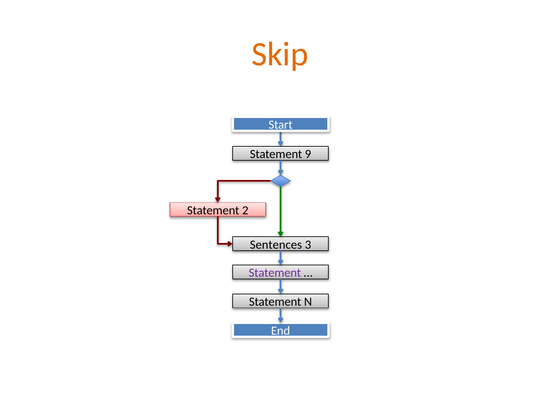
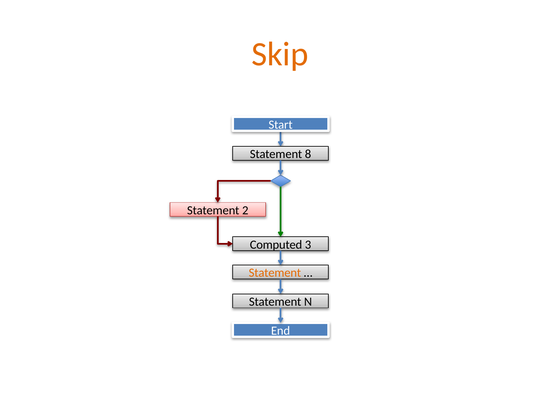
9: 9 -> 8
Sentences: Sentences -> Computed
Statement at (275, 273) colour: purple -> orange
